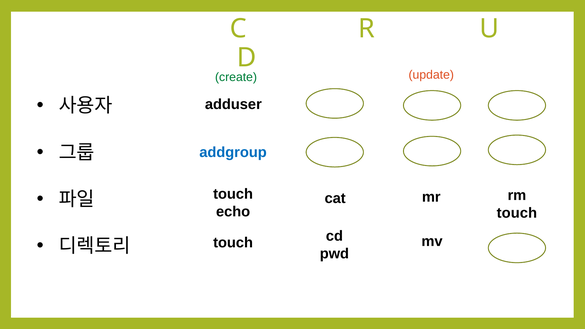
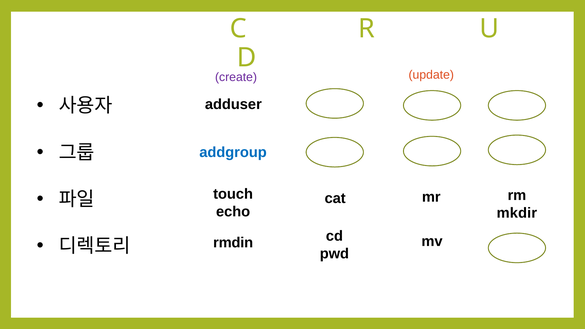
create colour: green -> purple
touch at (517, 213): touch -> mkdir
touch at (233, 243): touch -> rmdin
